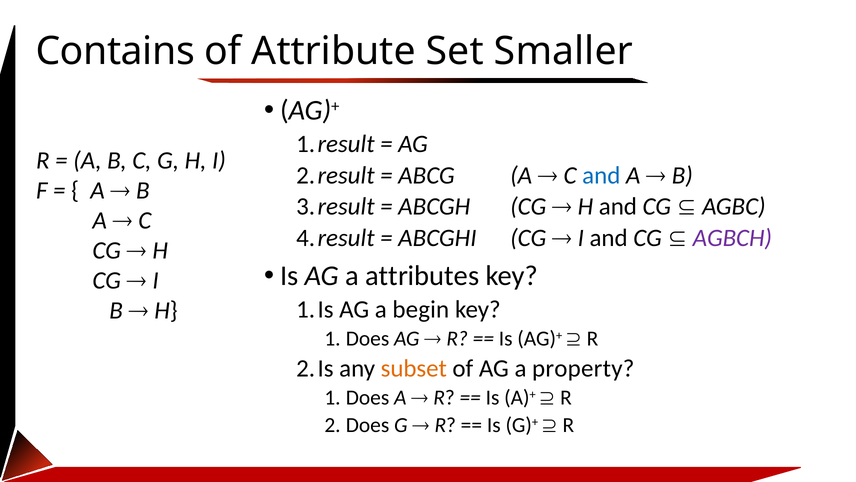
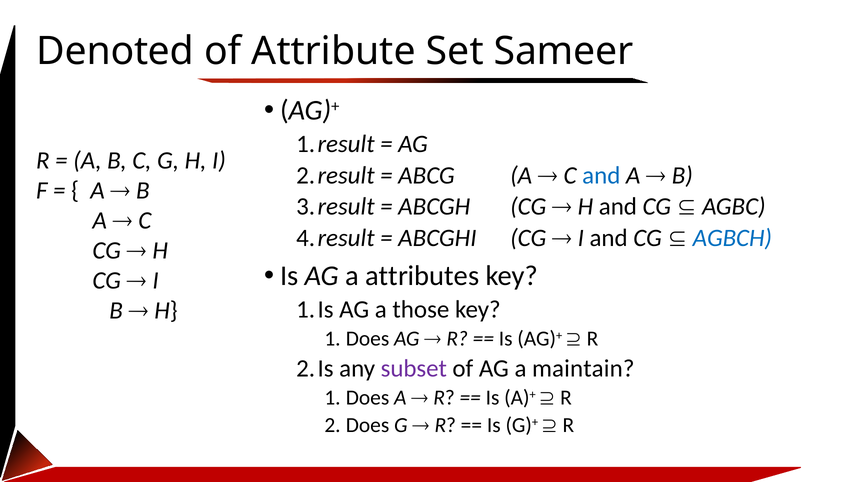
Contains: Contains -> Denoted
Smaller: Smaller -> Sameer
AGBCH colour: purple -> blue
begin: begin -> those
subset colour: orange -> purple
property: property -> maintain
